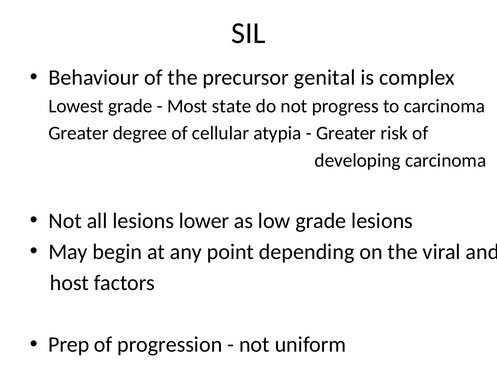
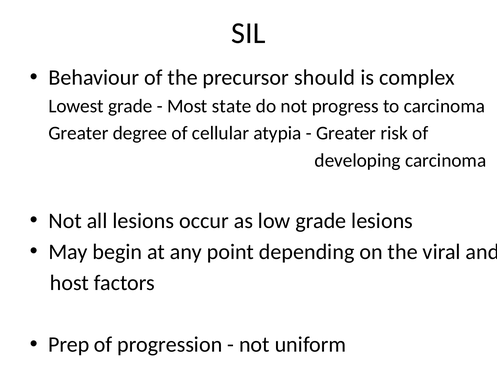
genital: genital -> should
lower: lower -> occur
